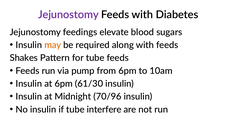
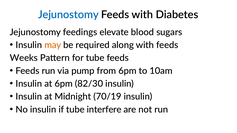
Jejunostomy at (68, 15) colour: purple -> blue
Shakes: Shakes -> Weeks
61/30: 61/30 -> 82/30
70/96: 70/96 -> 70/19
